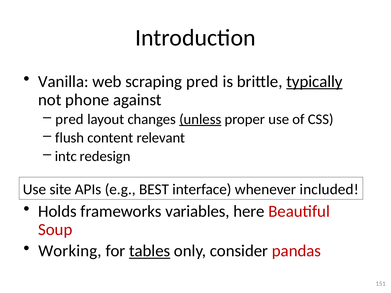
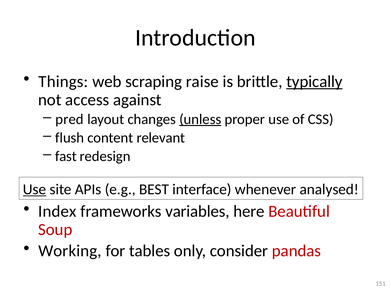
Vanilla: Vanilla -> Things
scraping pred: pred -> raise
phone: phone -> access
intc: intc -> fast
Use at (35, 190) underline: none -> present
included: included -> analysed
Holds: Holds -> Index
tables underline: present -> none
